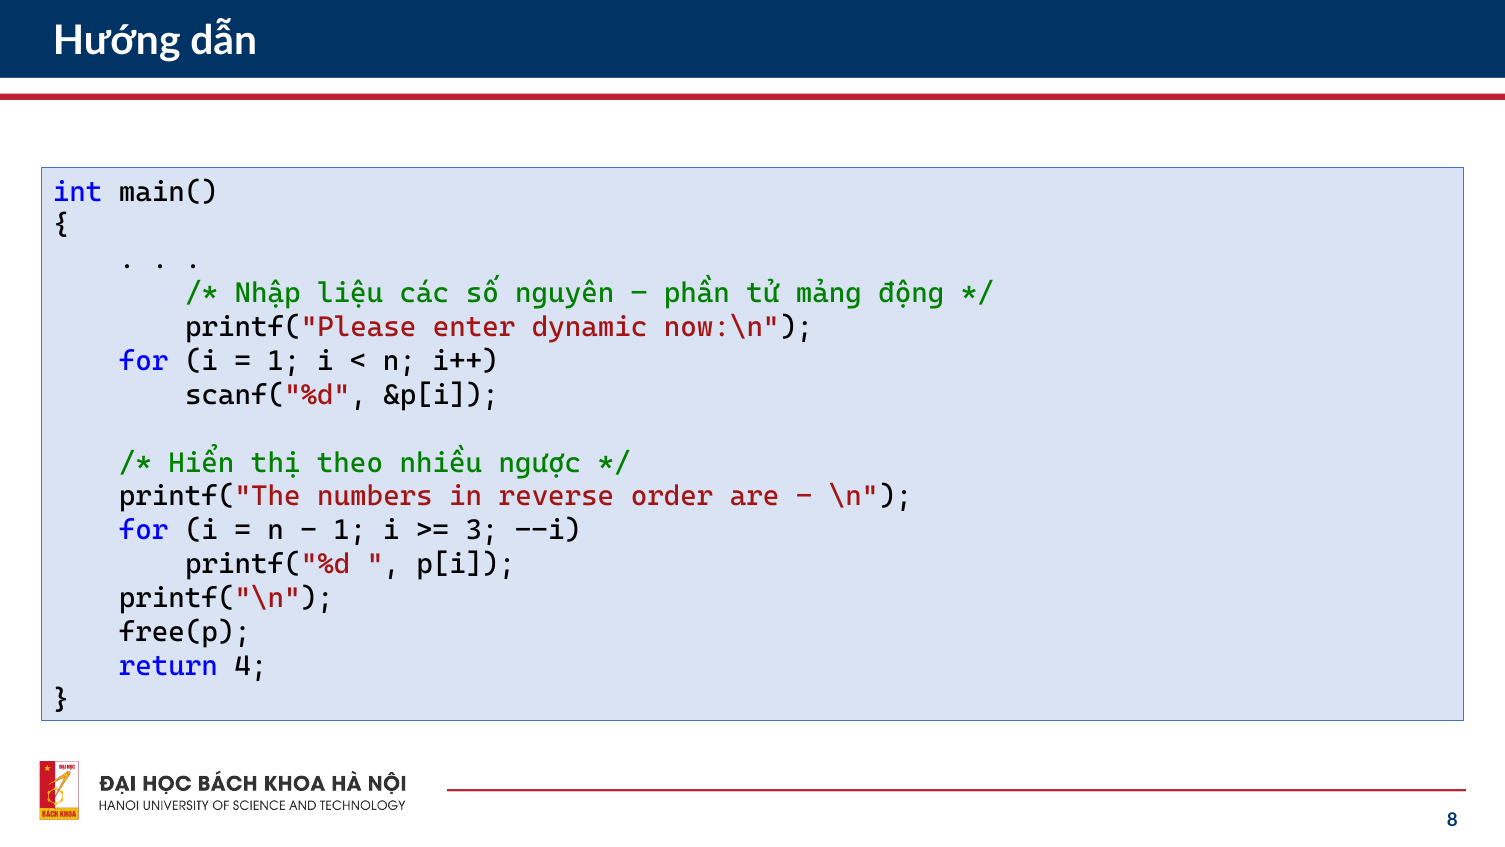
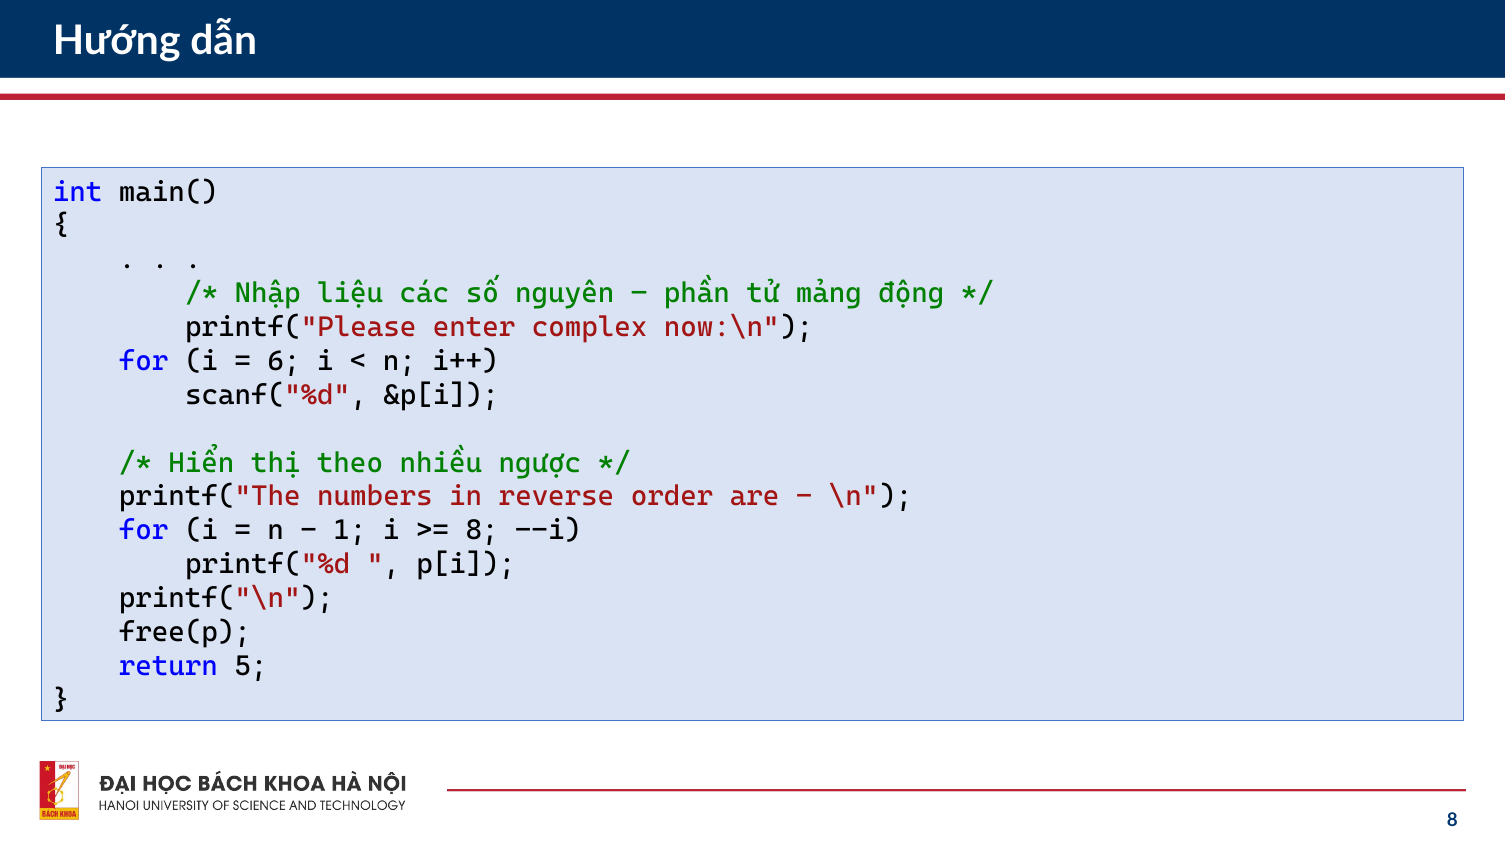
dynamic: dynamic -> complex
1 at (284, 361): 1 -> 6
3 at (482, 530): 3 -> 8
4: 4 -> 5
